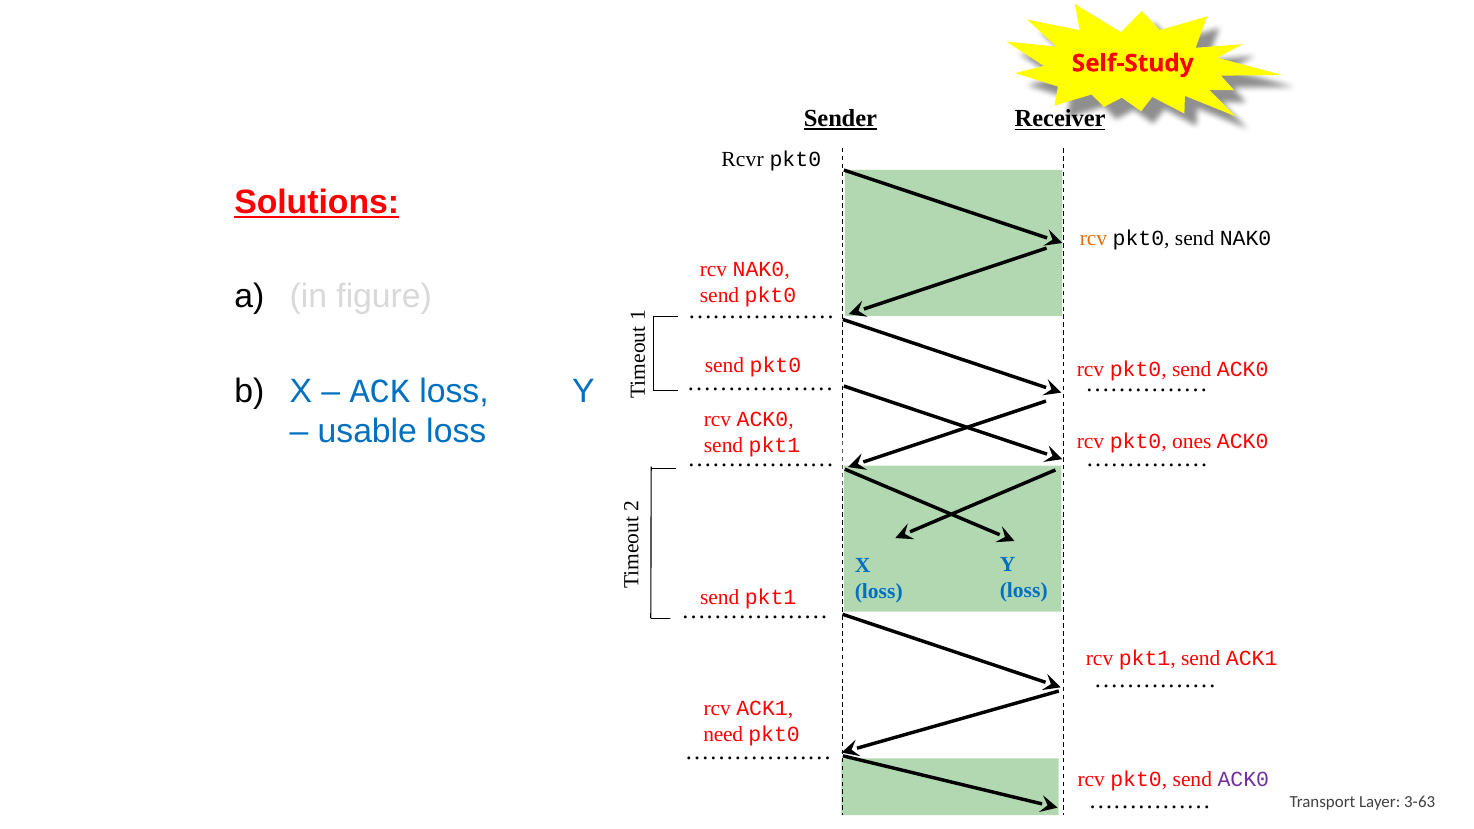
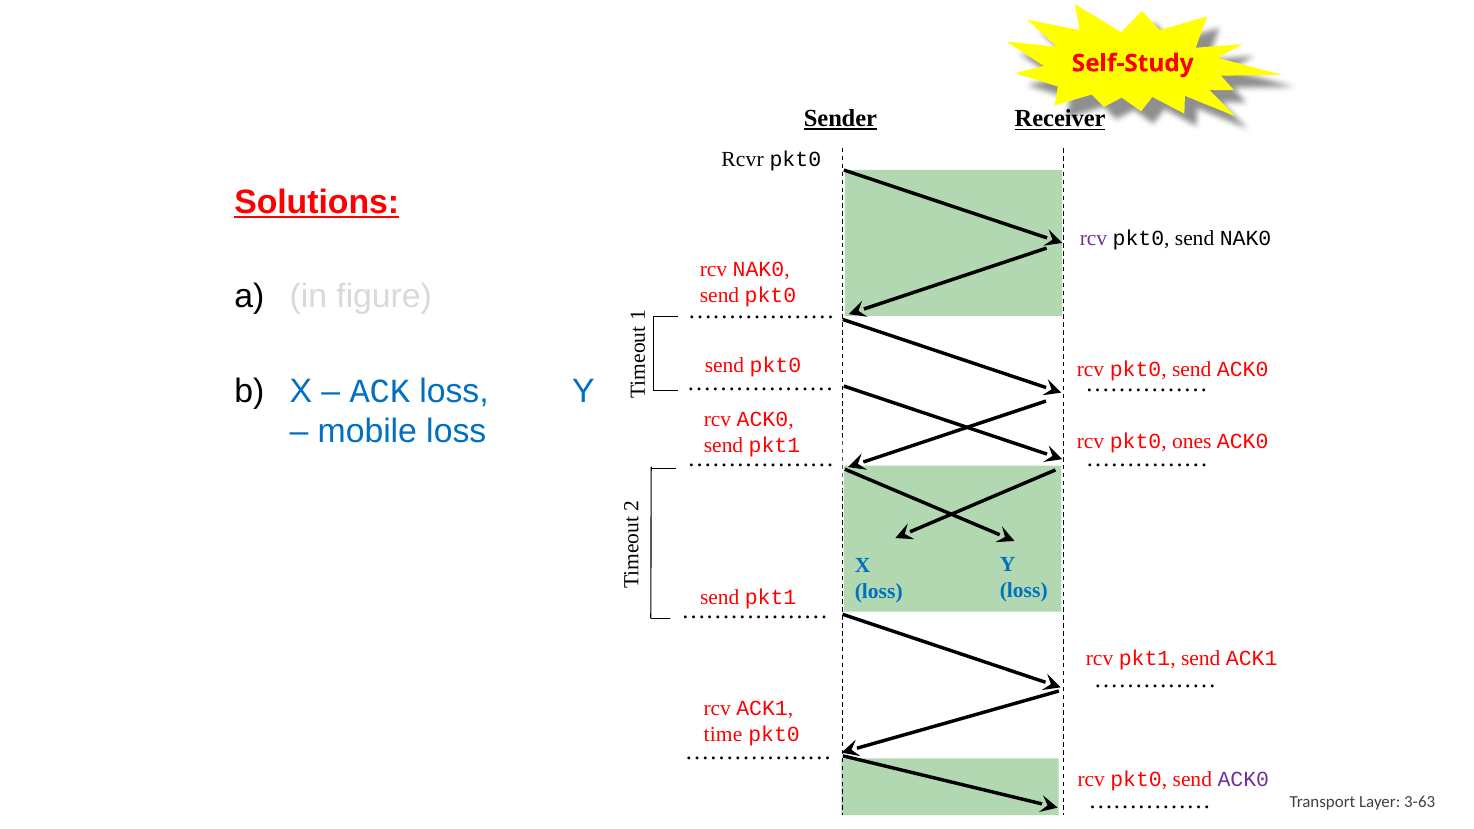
rcv at (1093, 238) colour: orange -> purple
usable: usable -> mobile
need: need -> time
